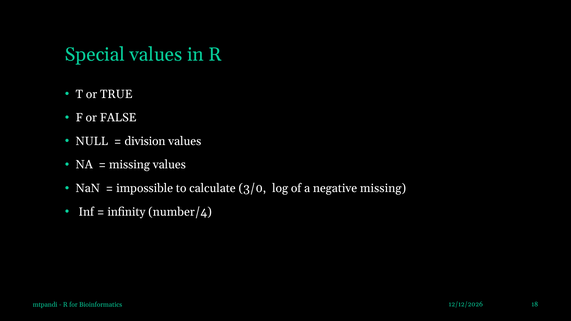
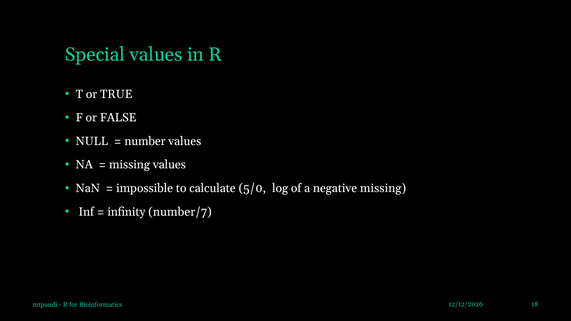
division: division -> number
3/0: 3/0 -> 5/0
number/4: number/4 -> number/7
